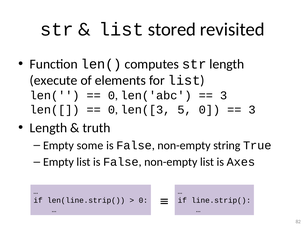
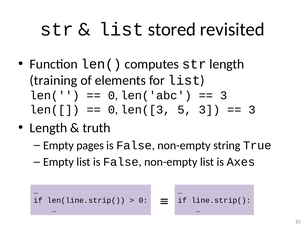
execute: execute -> training
5 0: 0 -> 3
some: some -> pages
